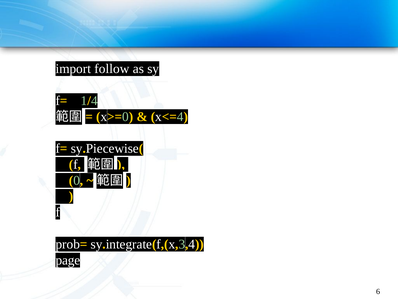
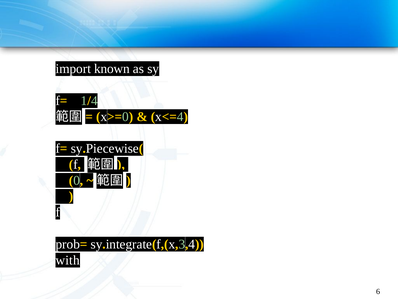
follow: follow -> known
page: page -> with
